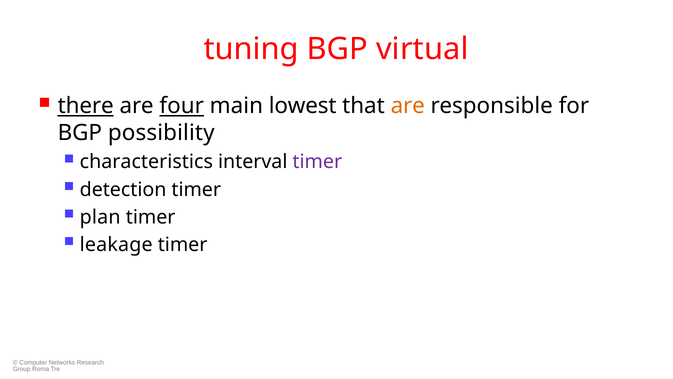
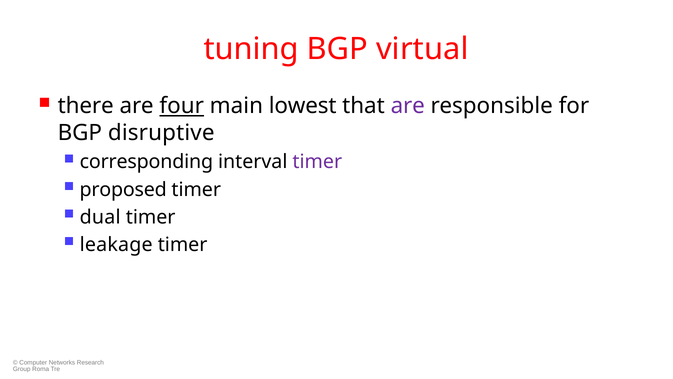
there underline: present -> none
are at (408, 106) colour: orange -> purple
possibility: possibility -> disruptive
characteristics: characteristics -> corresponding
detection: detection -> proposed
plan: plan -> dual
